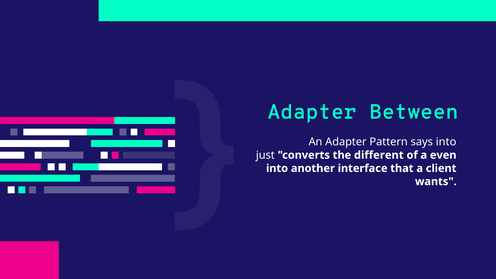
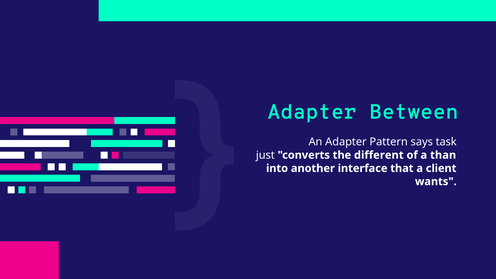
says into: into -> task
even: even -> than
